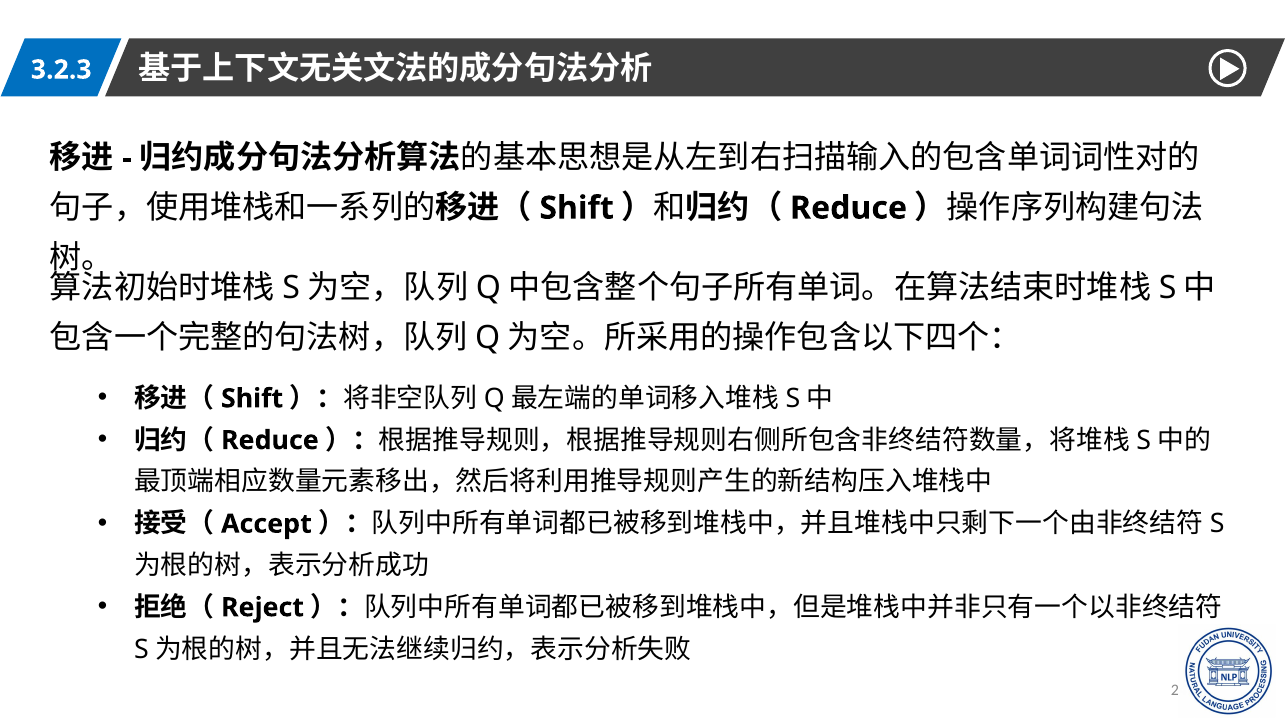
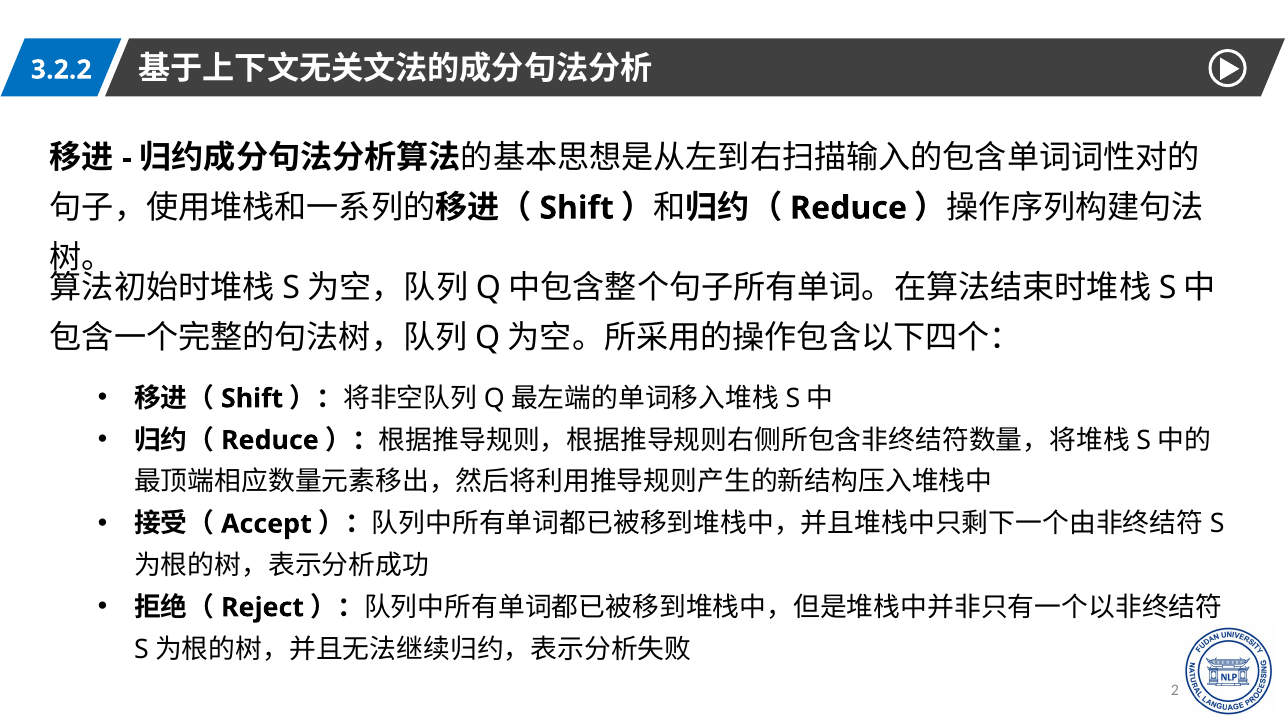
3.2.3: 3.2.3 -> 3.2.2
